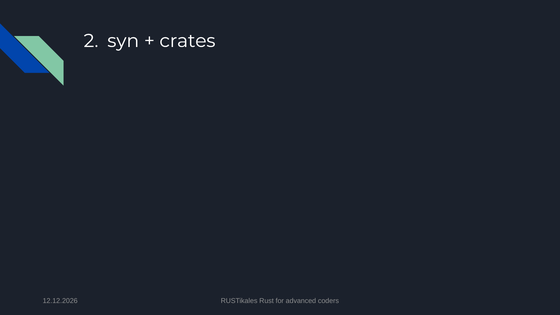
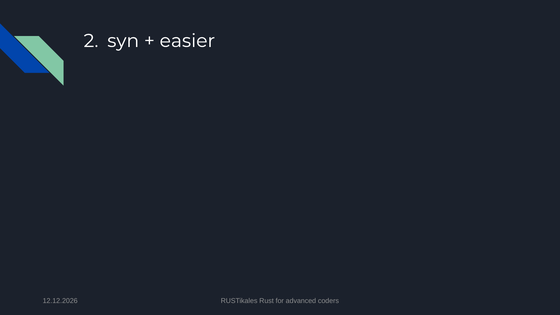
crates: crates -> easier
